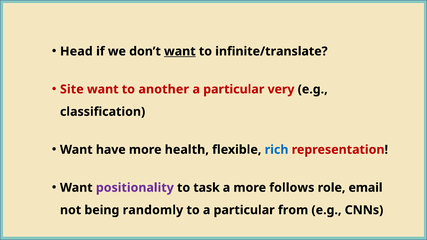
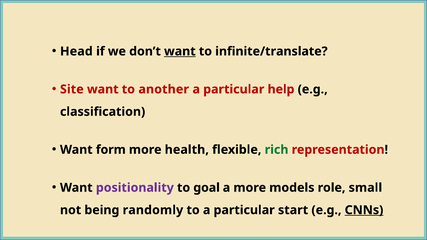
very: very -> help
have: have -> form
rich colour: blue -> green
task: task -> goal
follows: follows -> models
email: email -> small
from: from -> start
CNNs underline: none -> present
